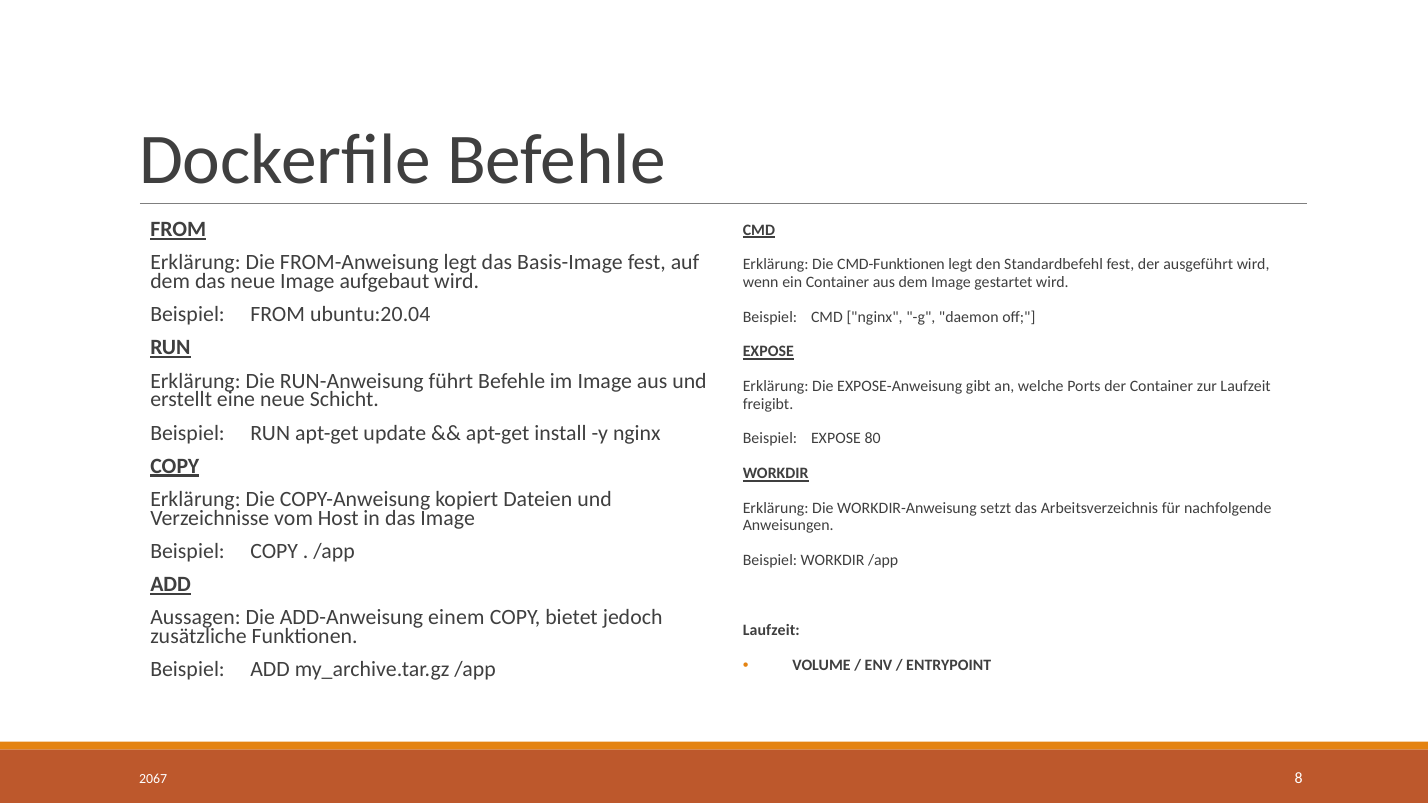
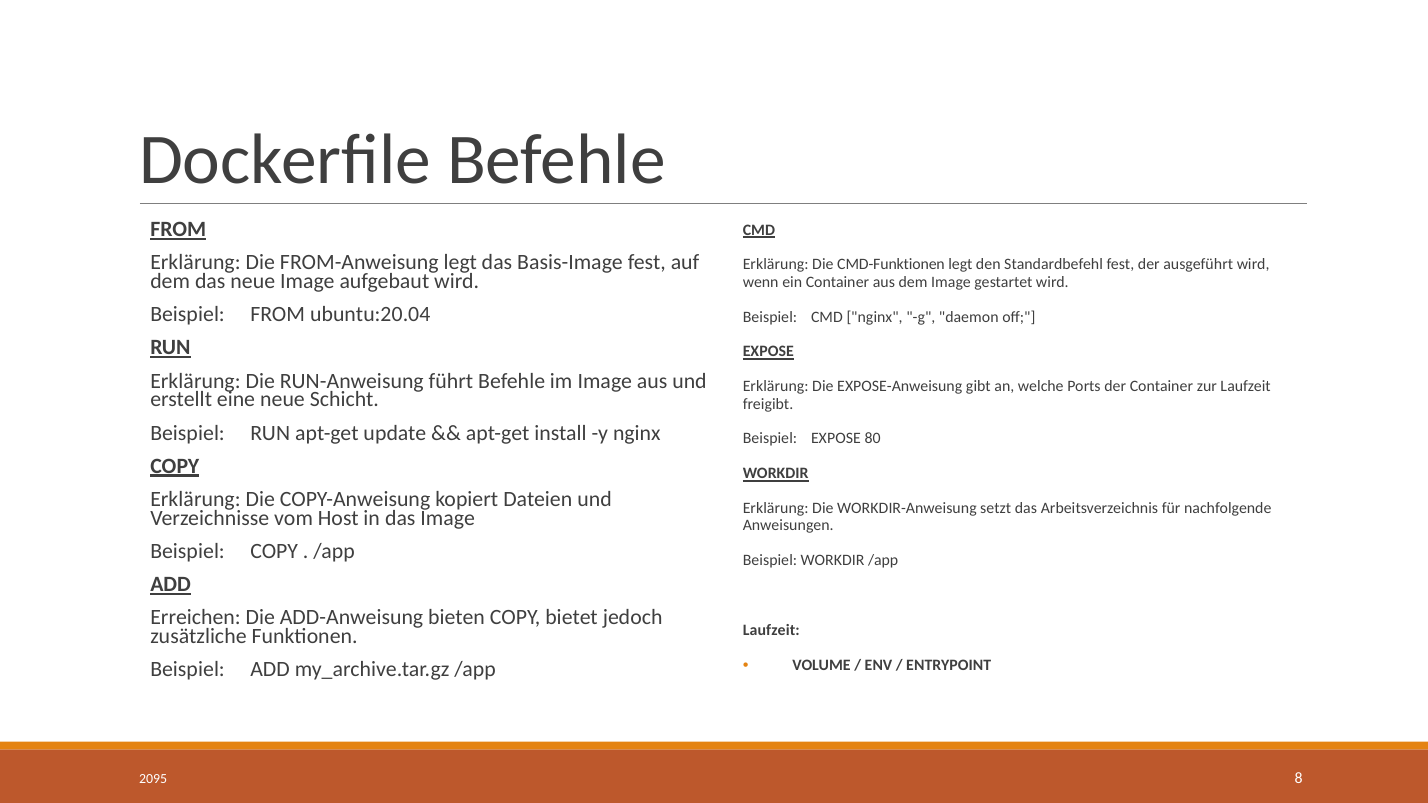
Aussagen: Aussagen -> Erreichen
einem: einem -> bieten
2067: 2067 -> 2095
